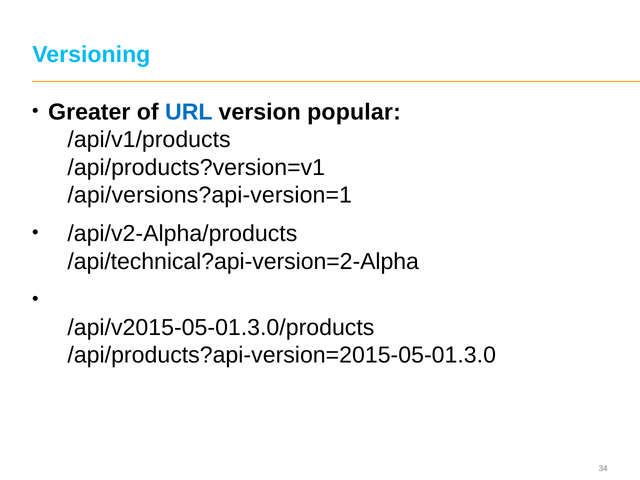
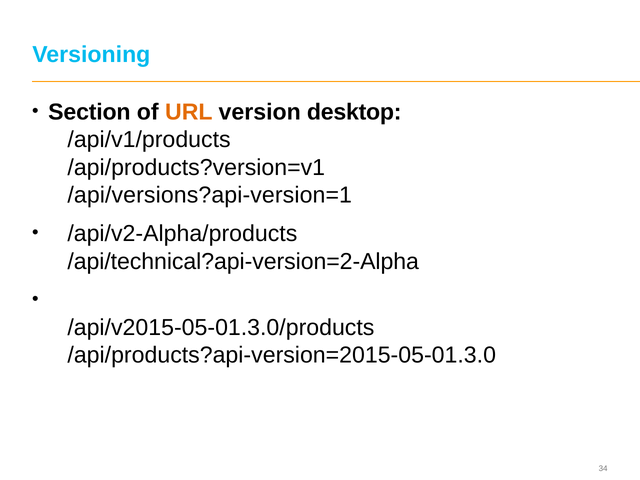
Greater: Greater -> Section
URL colour: blue -> orange
popular: popular -> desktop
